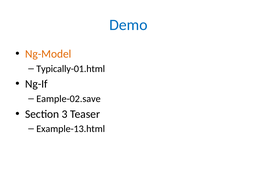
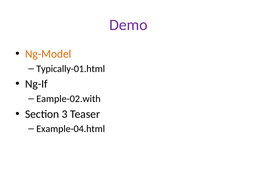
Demo colour: blue -> purple
Eample-02.save: Eample-02.save -> Eample-02.with
Example-13.html: Example-13.html -> Example-04.html
